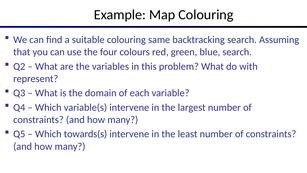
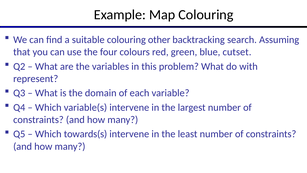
same: same -> other
blue search: search -> cutset
